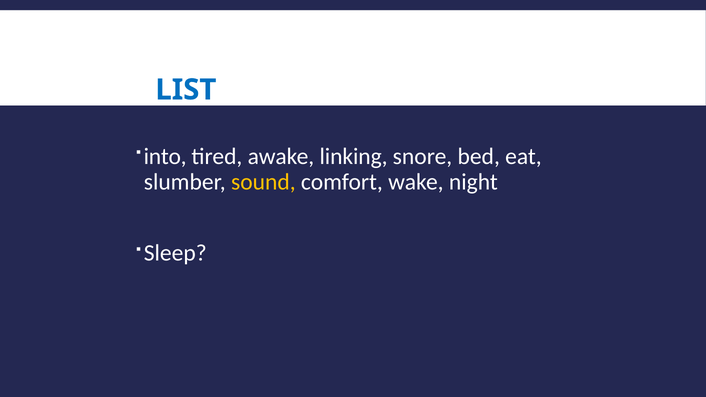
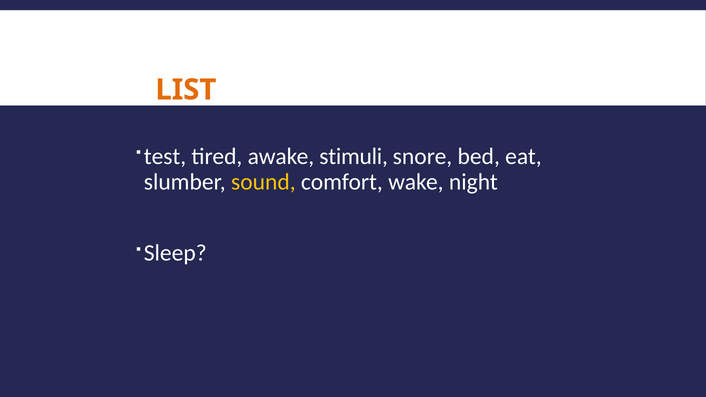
LIST colour: blue -> orange
into: into -> test
linking: linking -> stimuli
